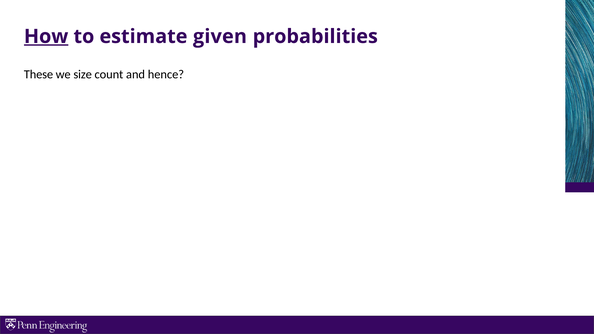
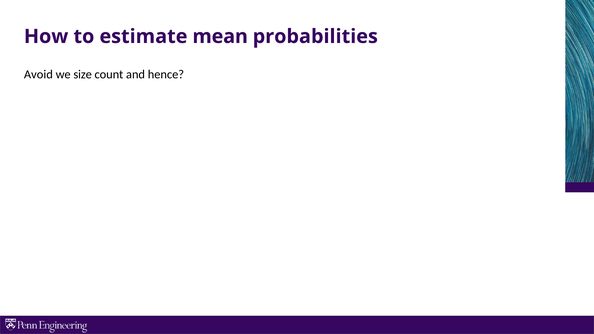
How underline: present -> none
given: given -> mean
These: These -> Avoid
